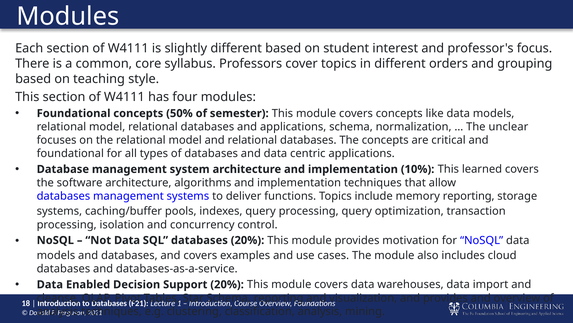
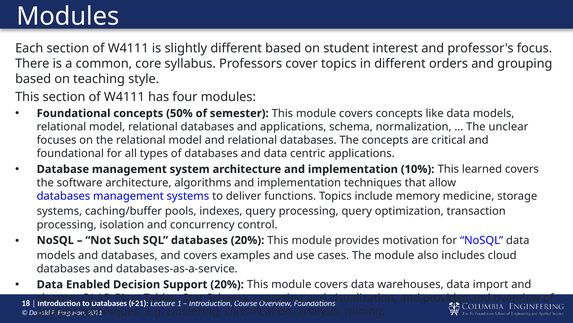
memory reporting: reporting -> medicine
Not Data: Data -> Such
